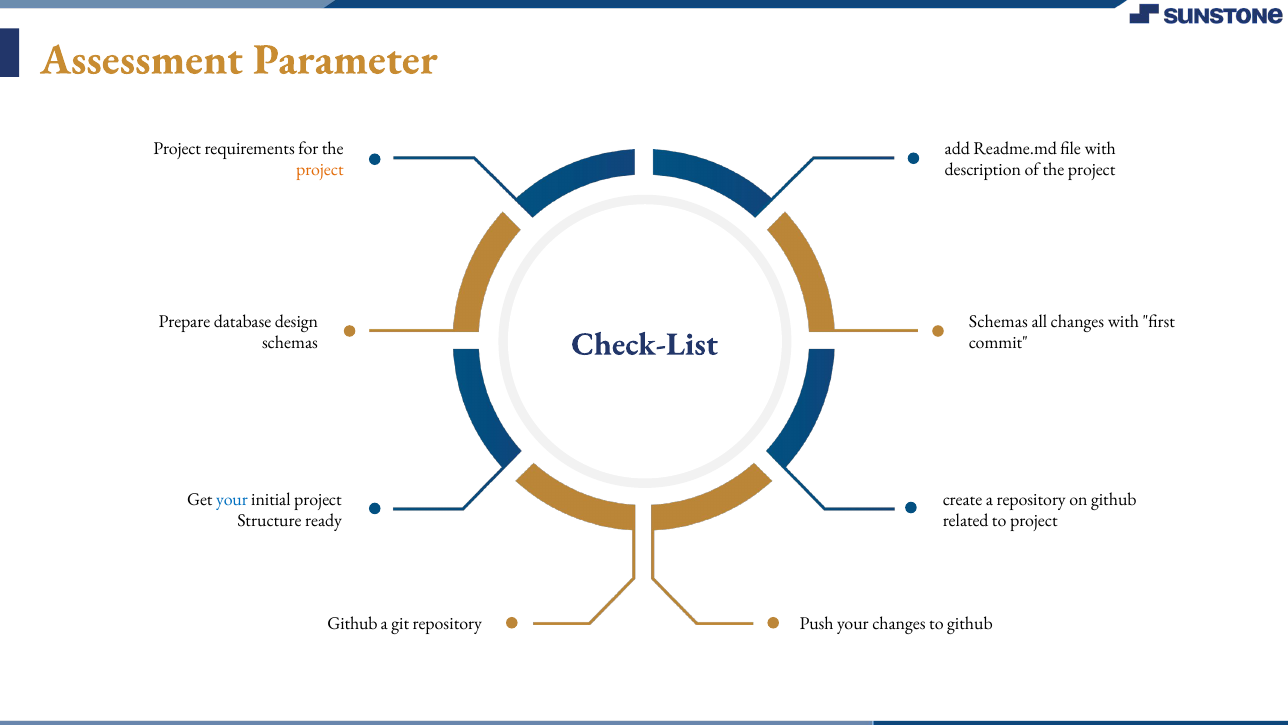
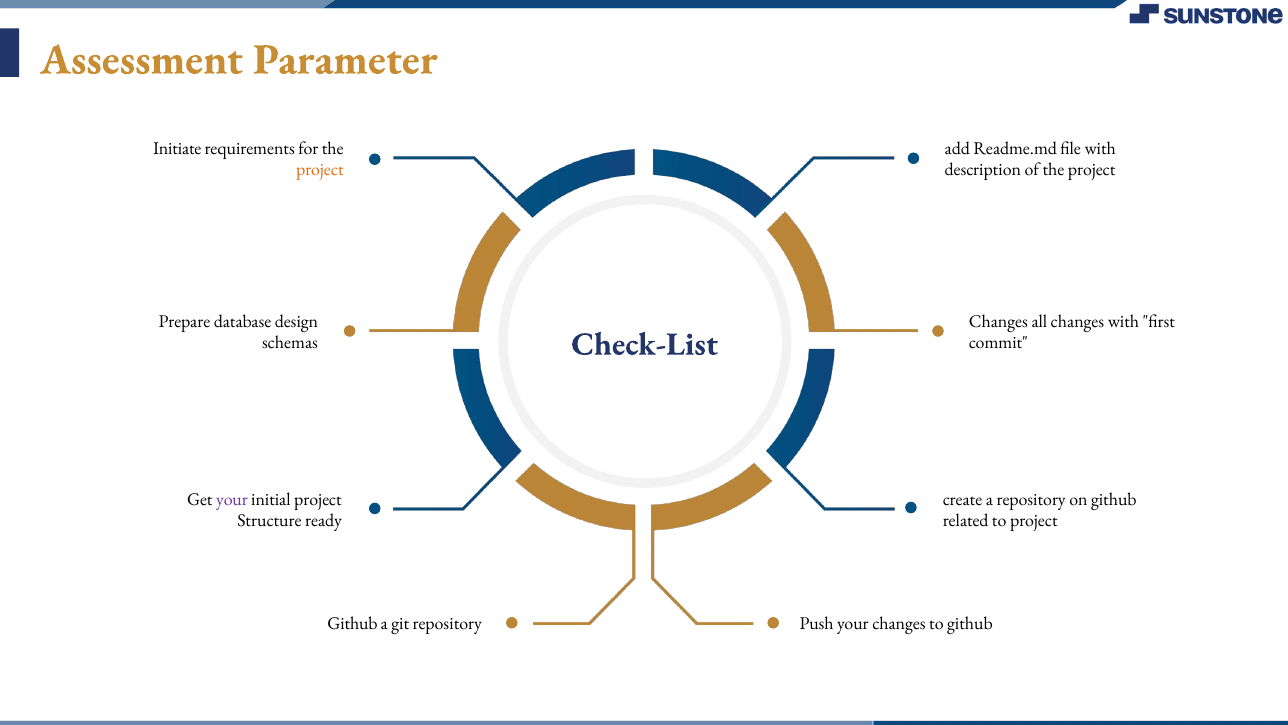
Project at (177, 148): Project -> Initiate
Schemas at (998, 321): Schemas -> Changes
your at (232, 499) colour: blue -> purple
